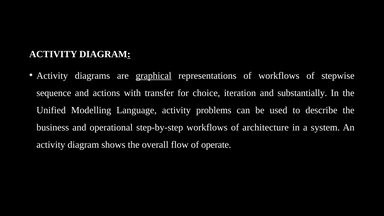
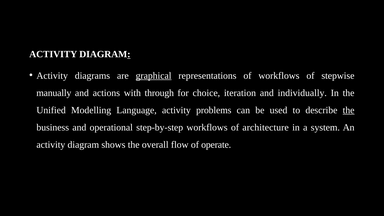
sequence: sequence -> manually
transfer: transfer -> through
substantially: substantially -> individually
the at (349, 110) underline: none -> present
